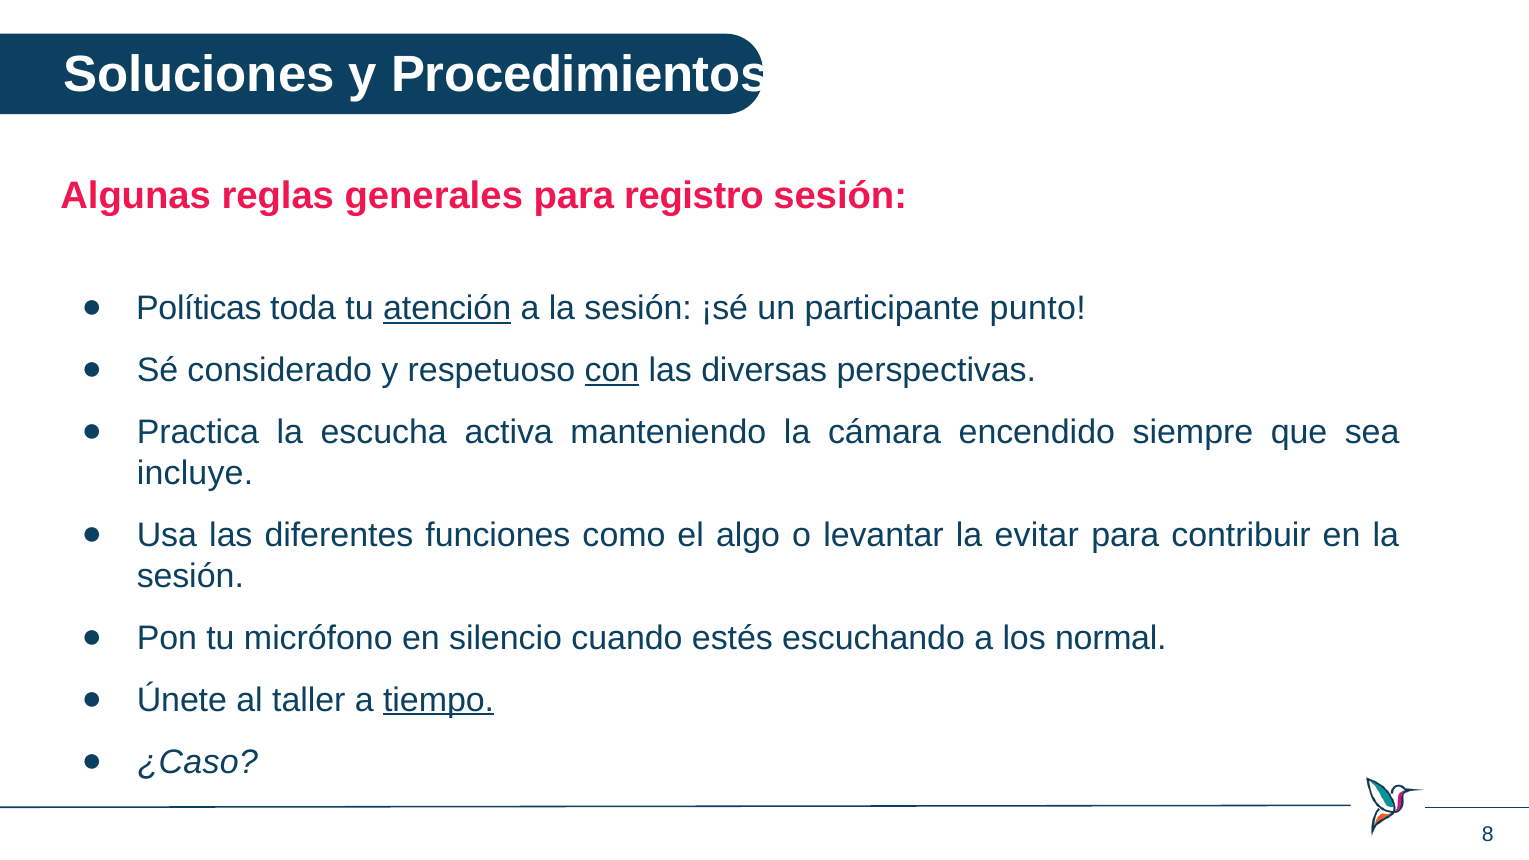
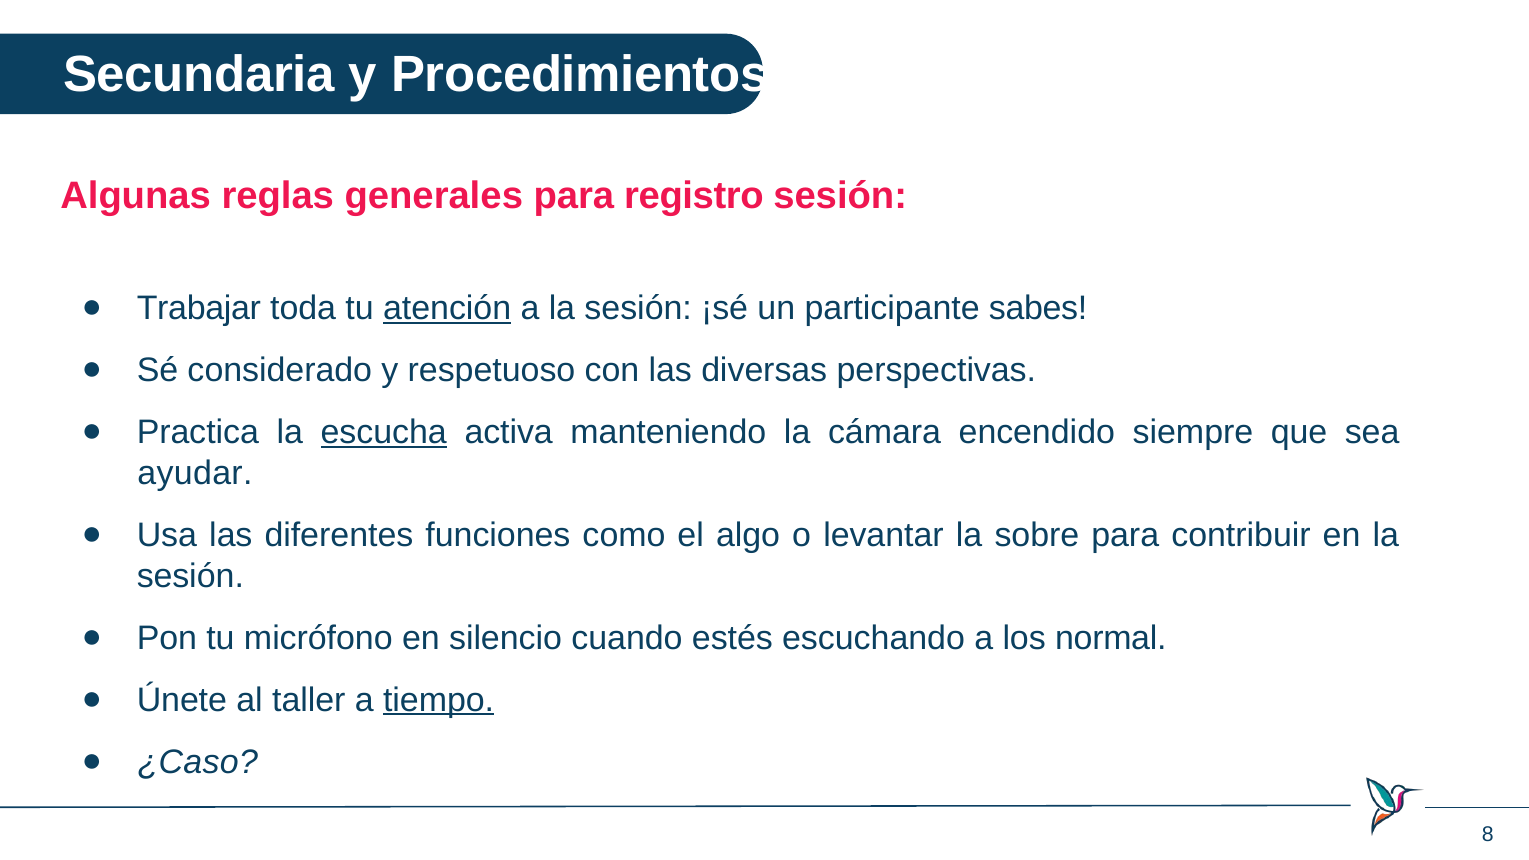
Soluciones: Soluciones -> Secundaria
Políticas: Políticas -> Trabajar
punto: punto -> sabes
con underline: present -> none
escucha underline: none -> present
incluye: incluye -> ayudar
evitar: evitar -> sobre
